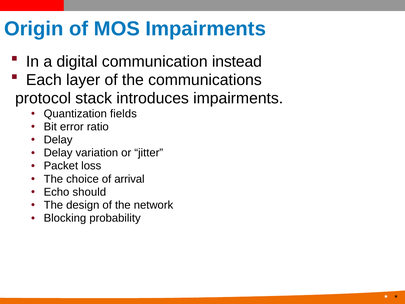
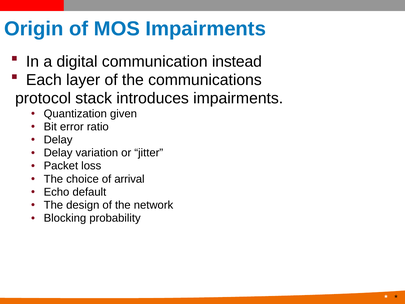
fields: fields -> given
should: should -> default
